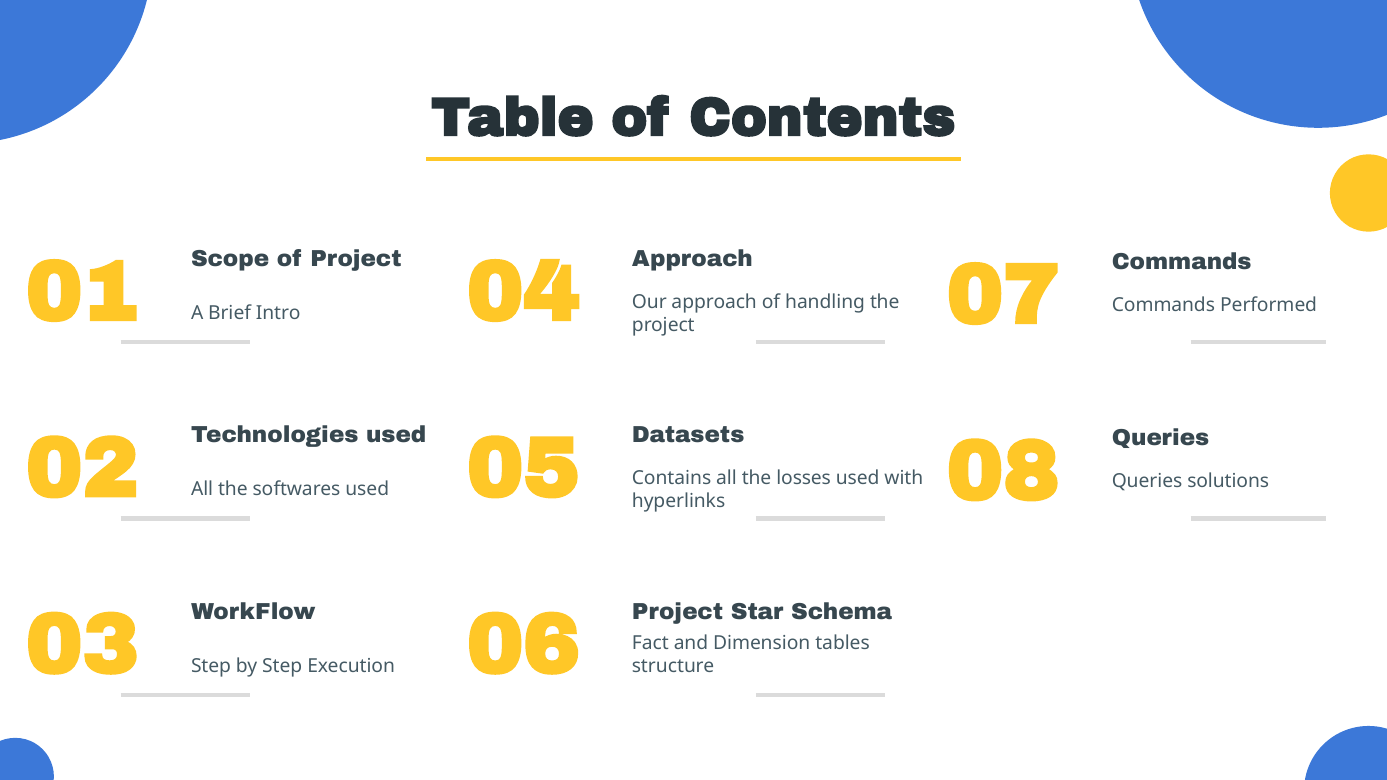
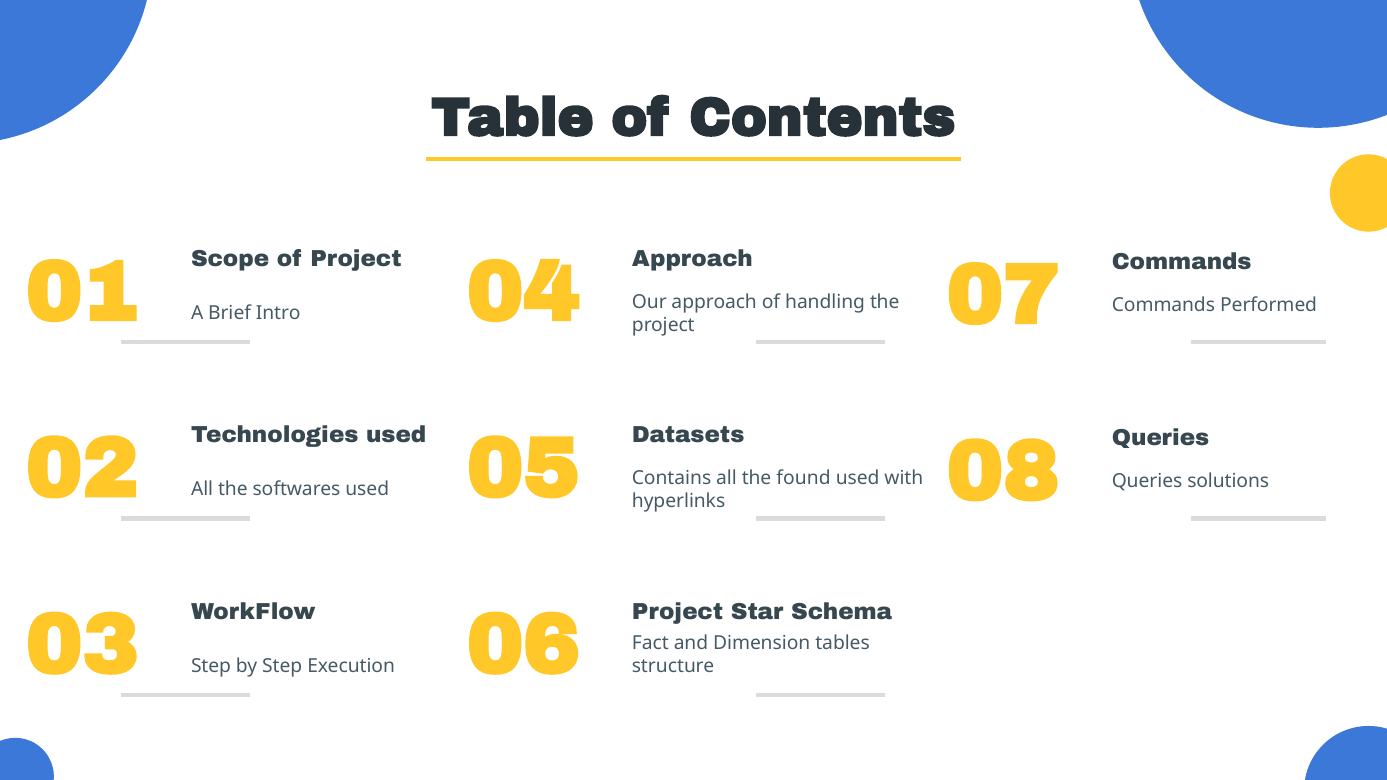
losses: losses -> found
